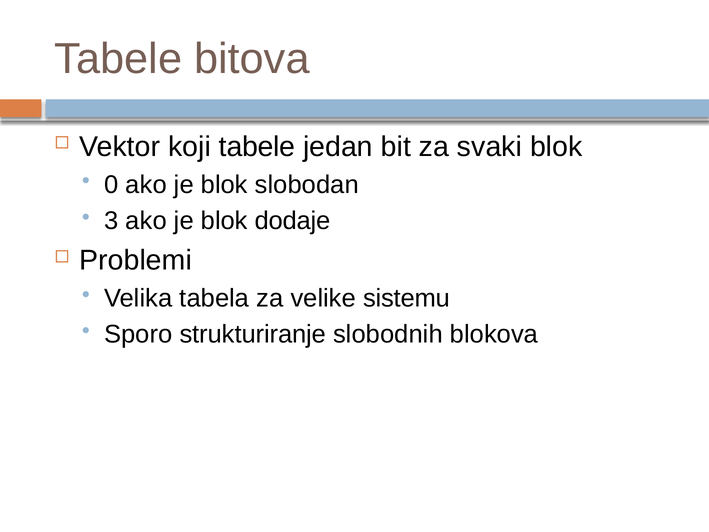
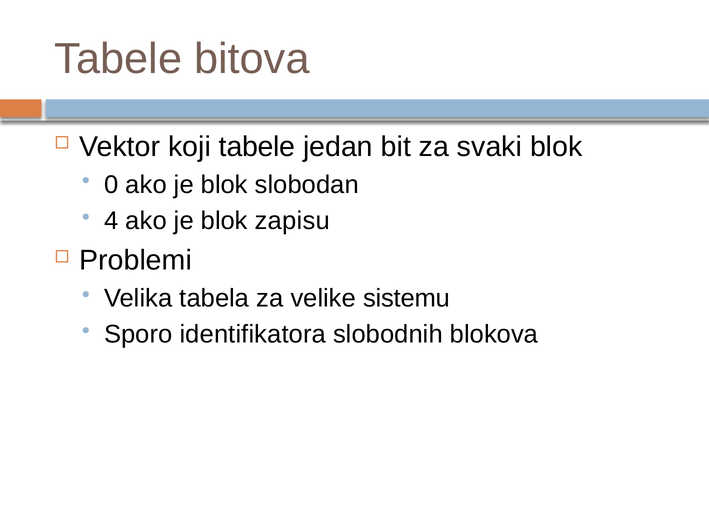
3: 3 -> 4
dodaje: dodaje -> zapisu
strukturiranje: strukturiranje -> identifikatora
